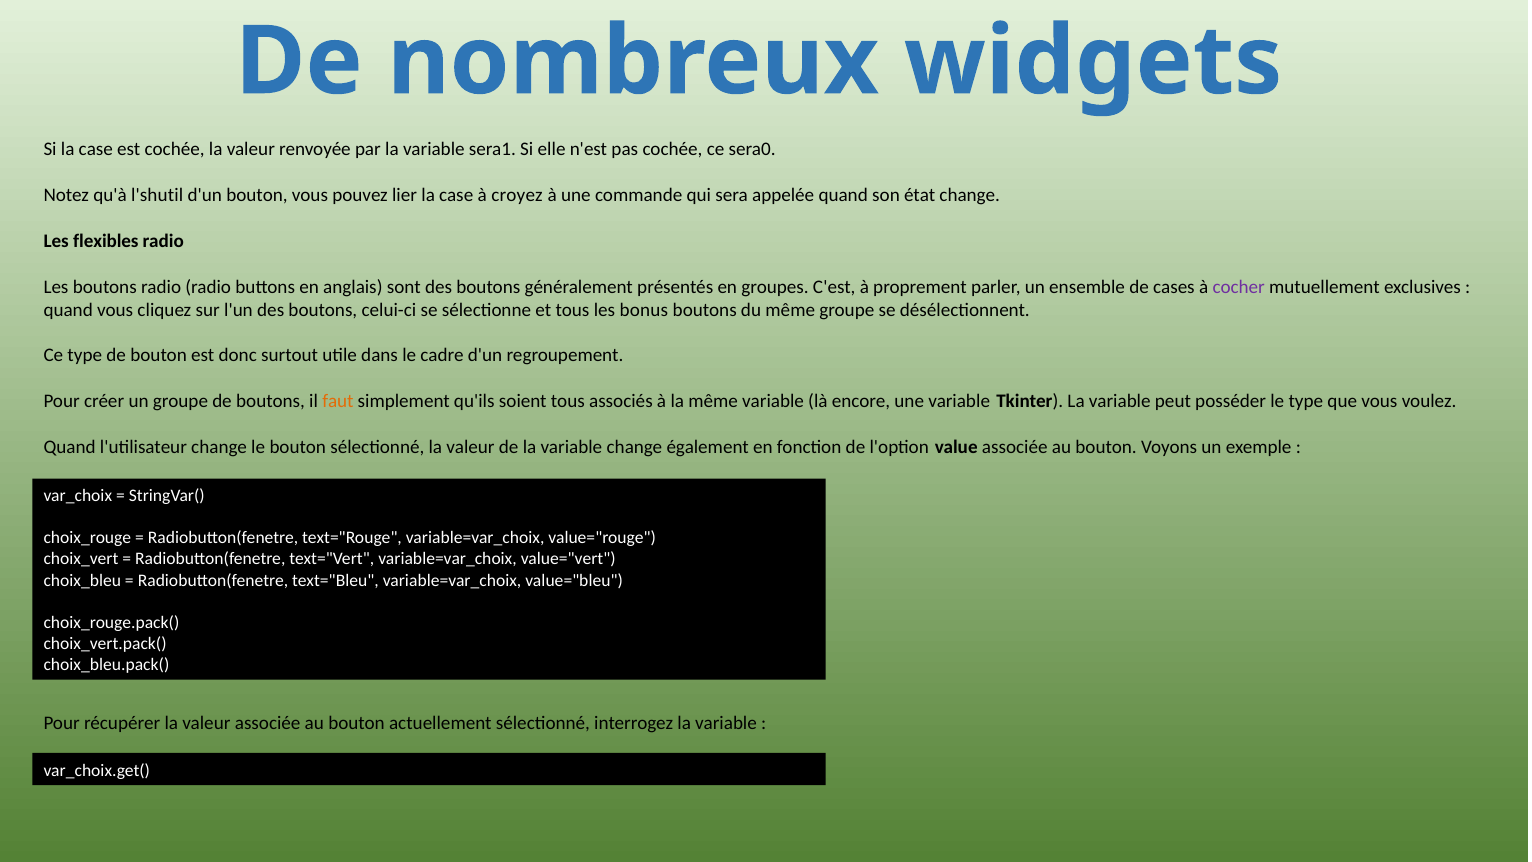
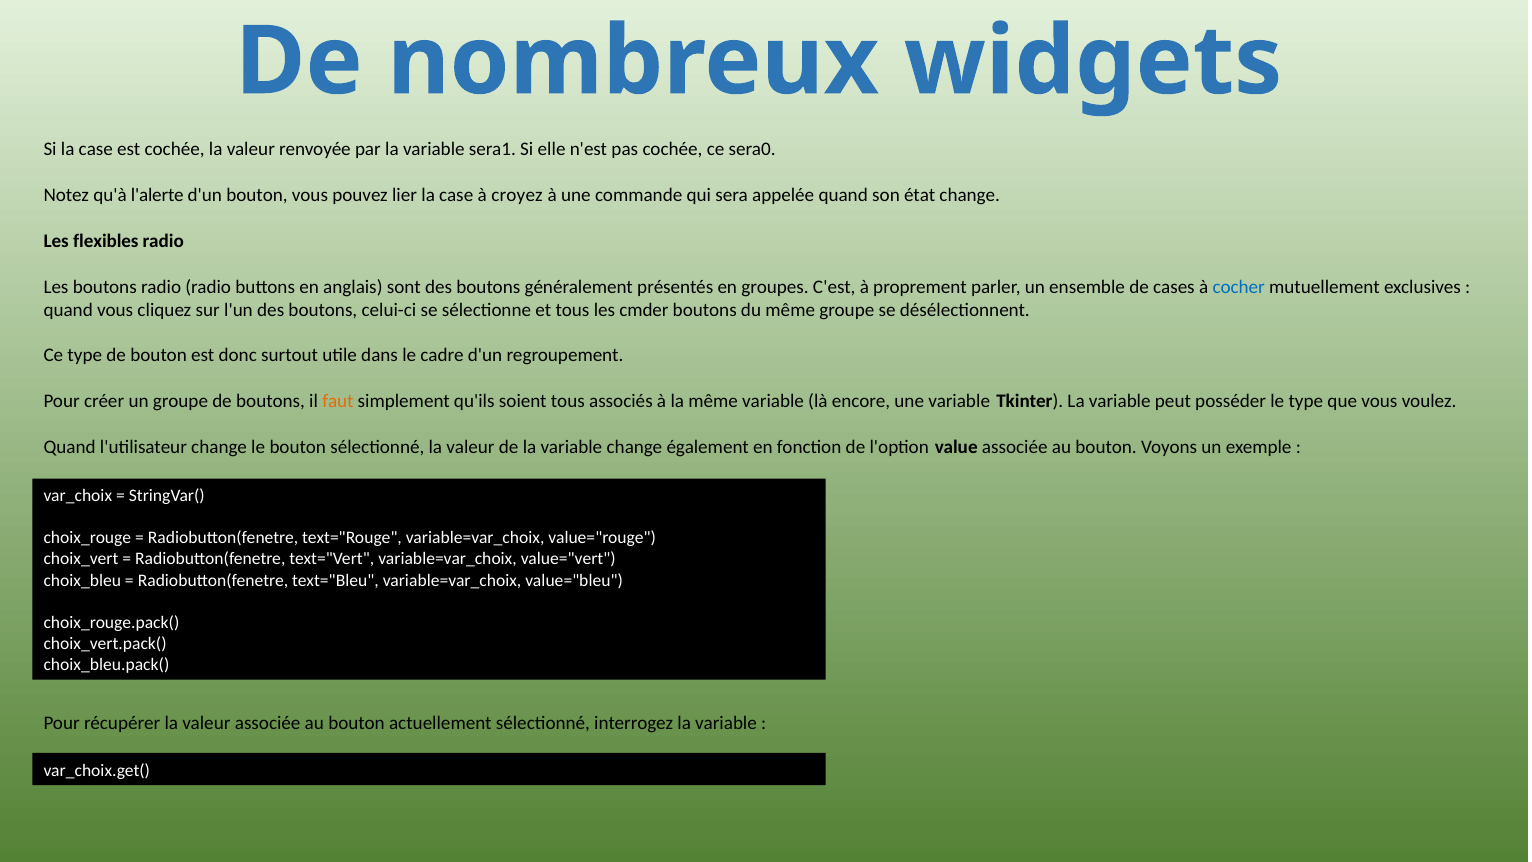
l'shutil: l'shutil -> l'alerte
cocher colour: purple -> blue
bonus: bonus -> cmder
